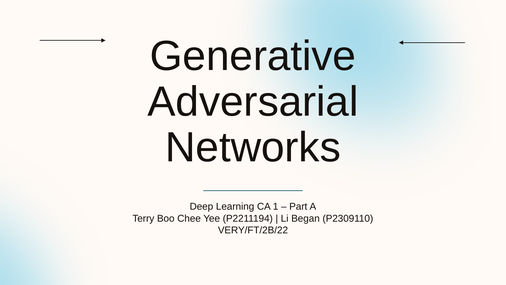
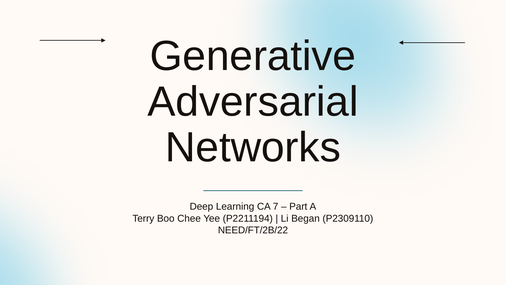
1: 1 -> 7
VERY/FT/2B/22: VERY/FT/2B/22 -> NEED/FT/2B/22
